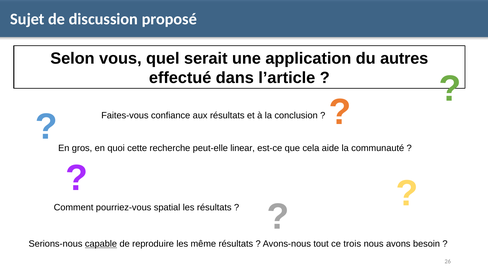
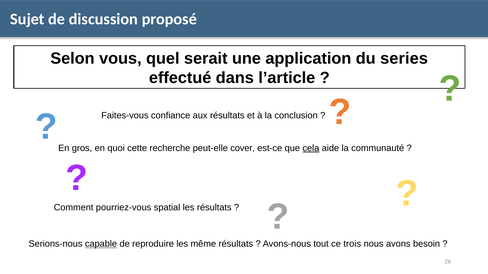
autres: autres -> series
linear: linear -> cover
cela underline: none -> present
